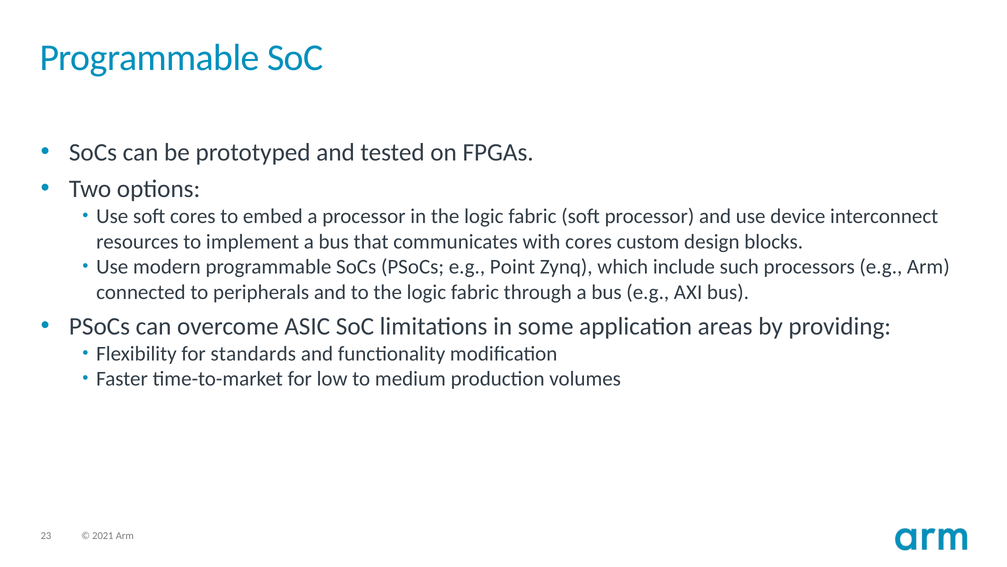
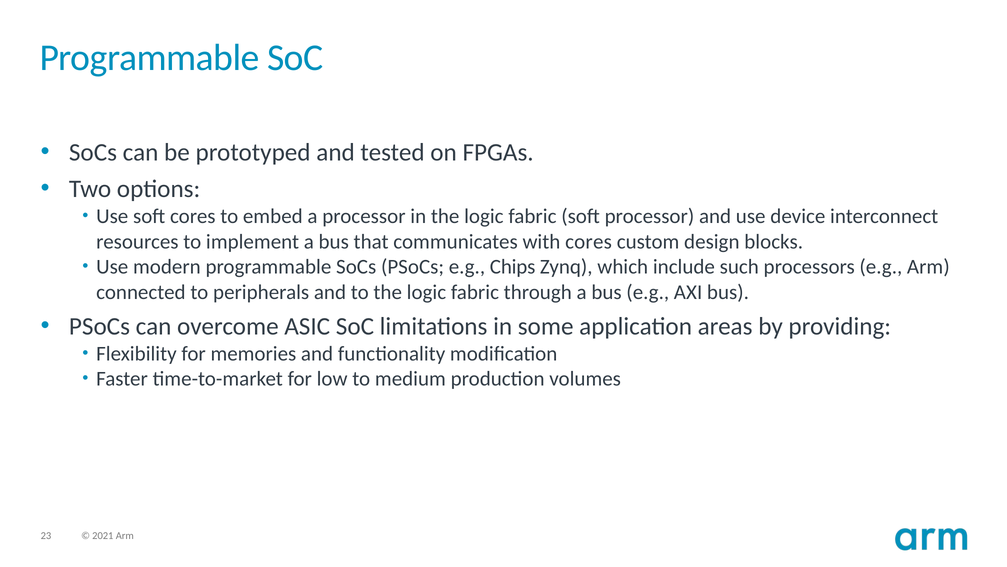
Point: Point -> Chips
standards: standards -> memories
